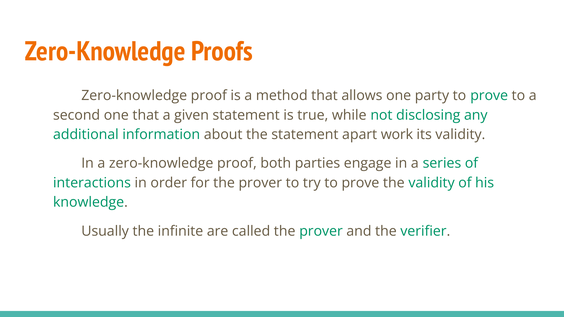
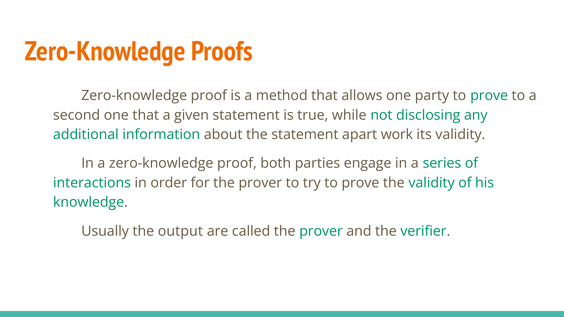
infinite: infinite -> output
